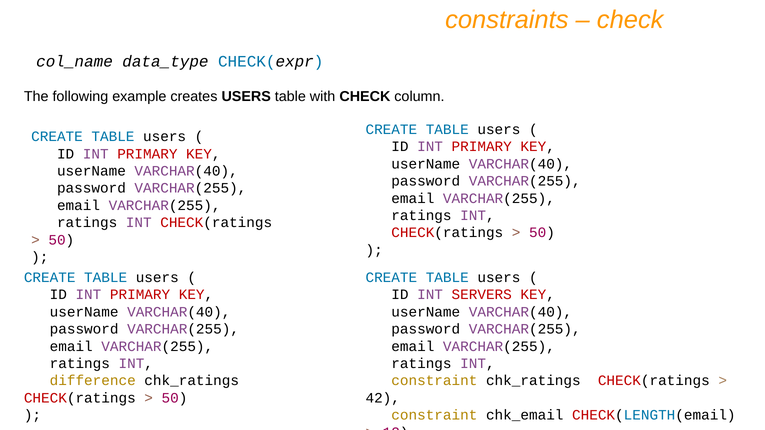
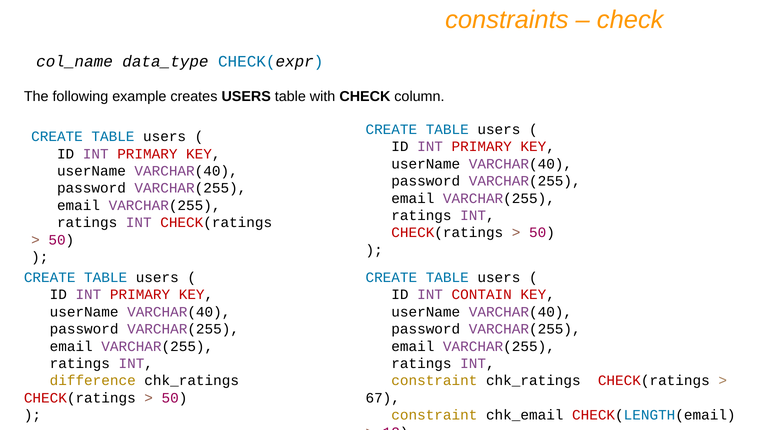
SERVERS: SERVERS -> CONTAIN
42: 42 -> 67
